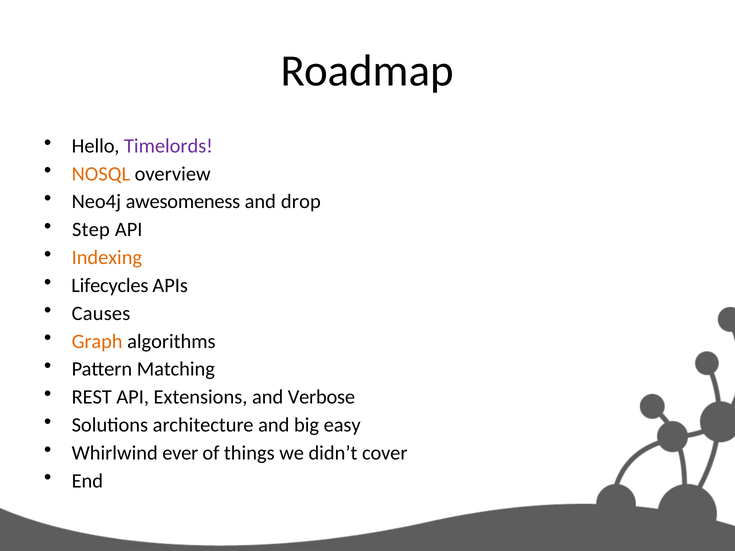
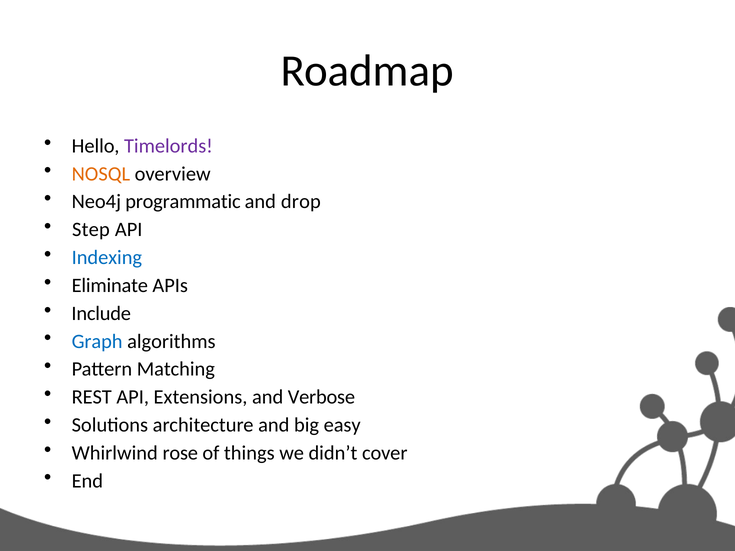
awesomeness: awesomeness -> programmatic
Indexing colour: orange -> blue
Lifecycles: Lifecycles -> Eliminate
Causes: Causes -> Include
Graph colour: orange -> blue
ever: ever -> rose
